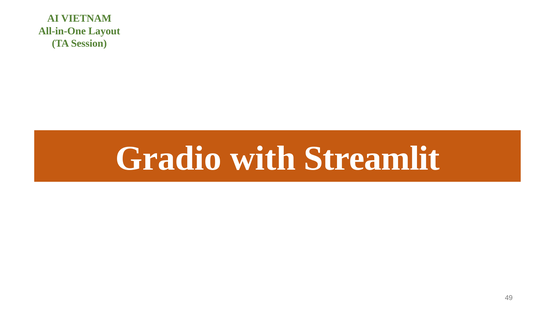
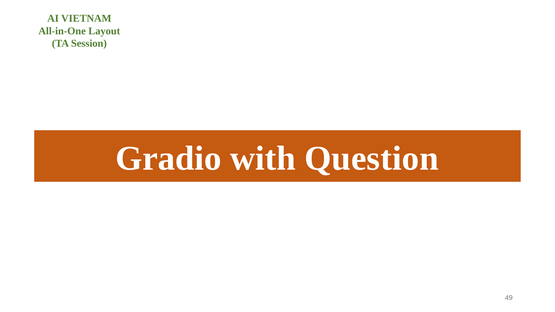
Streamlit: Streamlit -> Question
